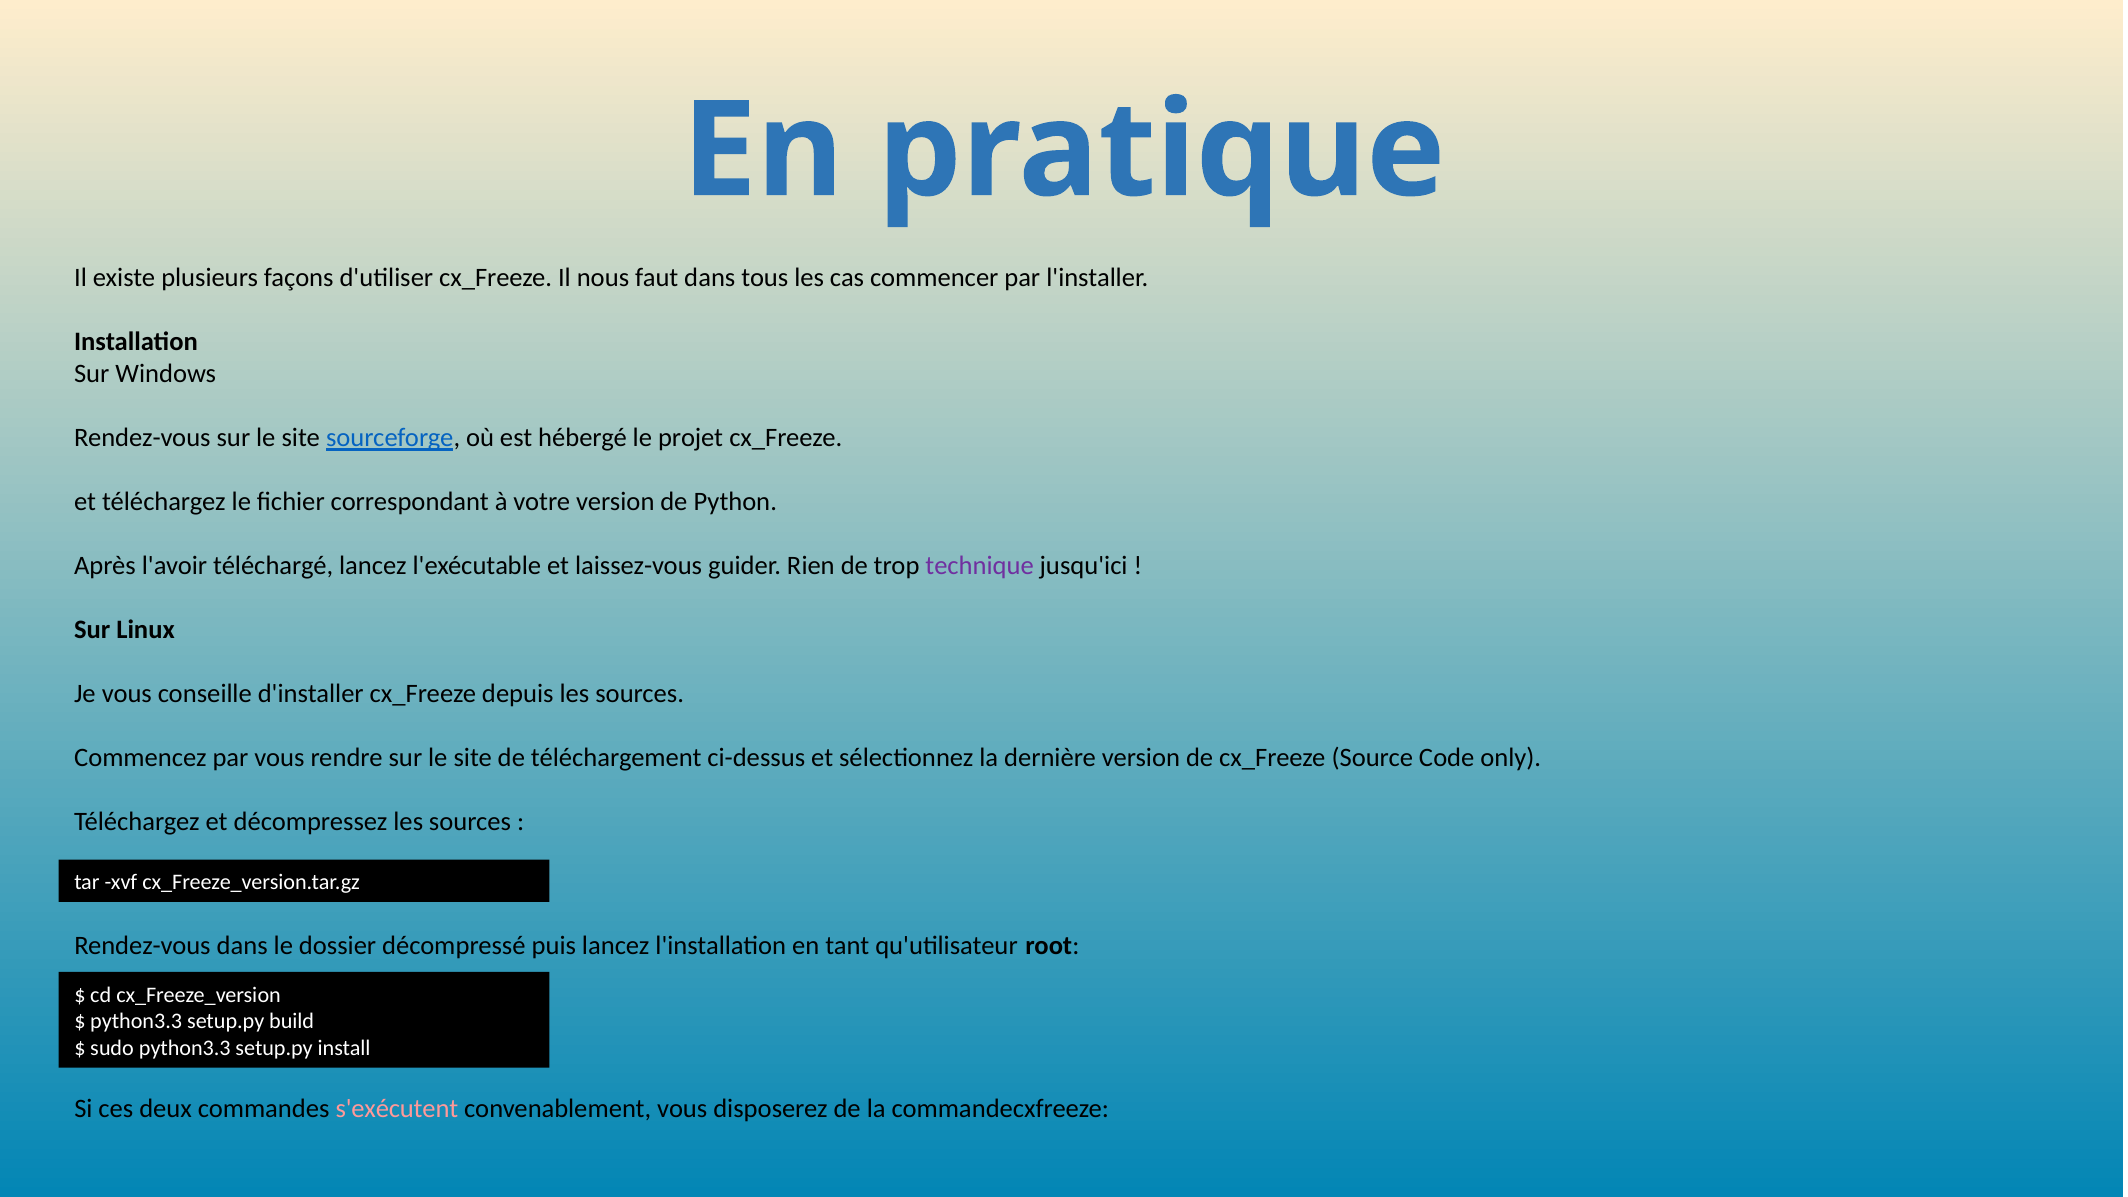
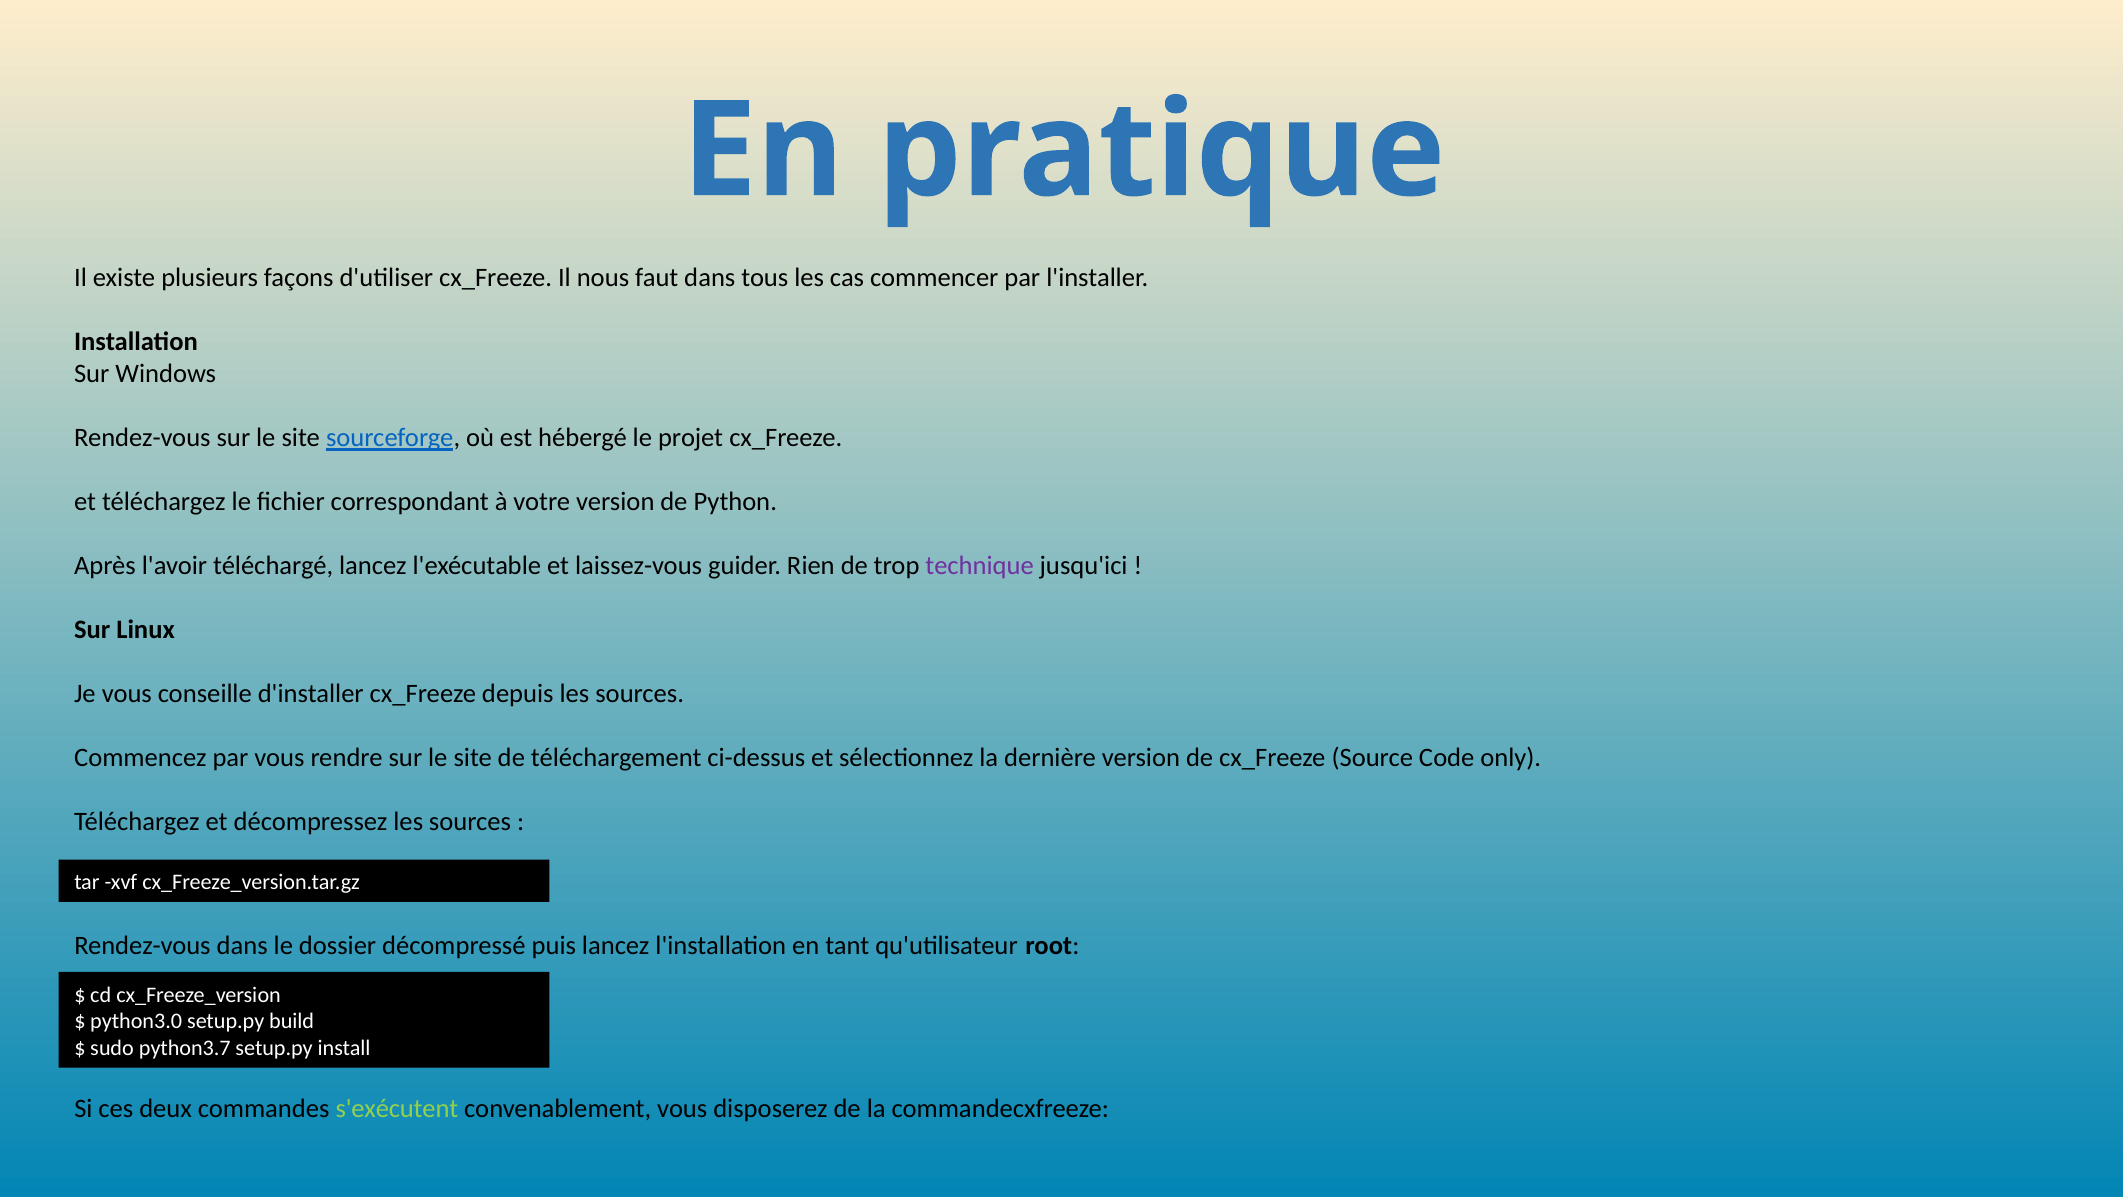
python3.3 at (136, 1021): python3.3 -> python3.0
sudo python3.3: python3.3 -> python3.7
s'exécutent colour: pink -> light green
